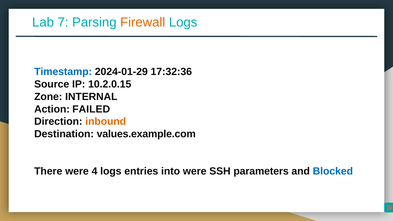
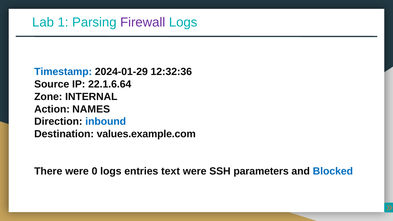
7: 7 -> 1
Firewall colour: orange -> purple
17:32:36: 17:32:36 -> 12:32:36
10.2.0.15: 10.2.0.15 -> 22.1.6.64
FAILED: FAILED -> NAMES
inbound colour: orange -> blue
4: 4 -> 0
into: into -> text
